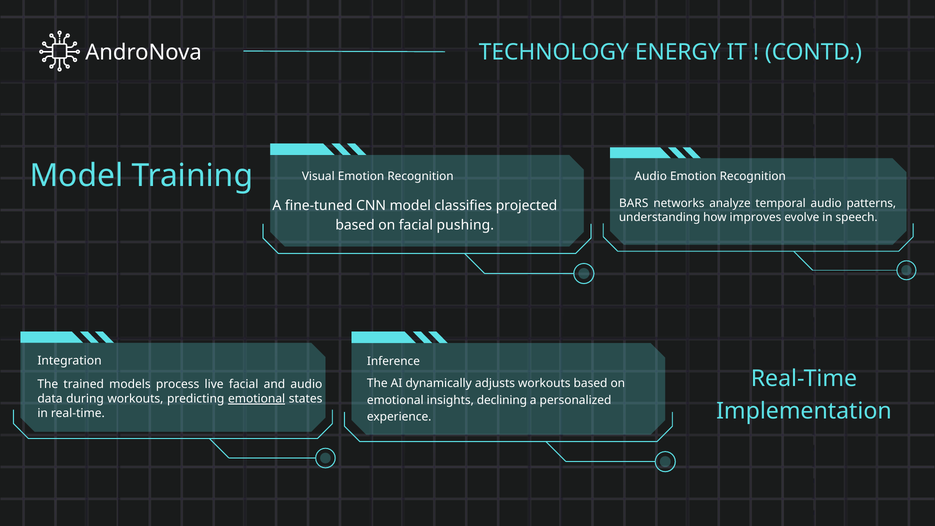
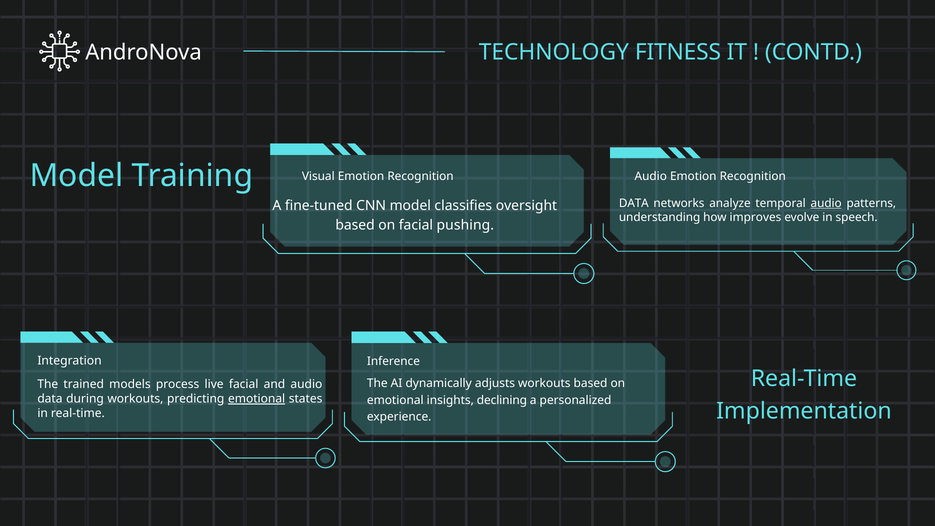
ENERGY: ENERGY -> FITNESS
BARS at (634, 203): BARS -> DATA
audio at (826, 203) underline: none -> present
projected: projected -> oversight
